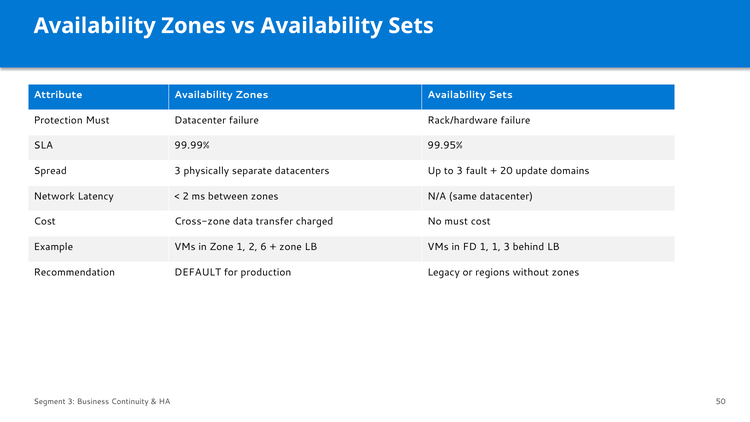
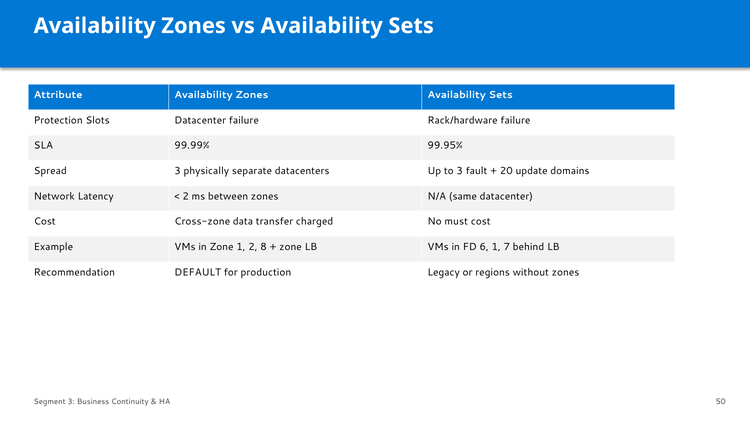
Protection Must: Must -> Slots
6: 6 -> 8
FD 1: 1 -> 6
1 3: 3 -> 7
